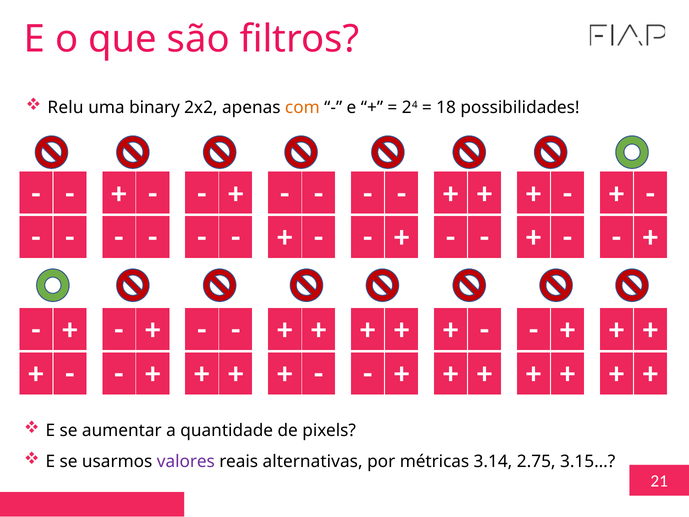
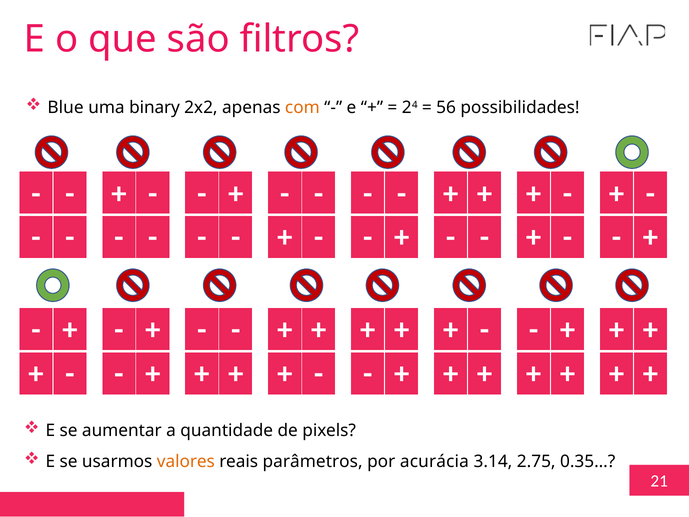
Relu: Relu -> Blue
18: 18 -> 56
valores colour: purple -> orange
alternativas: alternativas -> parâmetros
métricas: métricas -> acurácia
3.15…: 3.15… -> 0.35…
